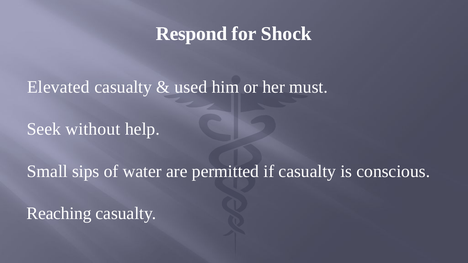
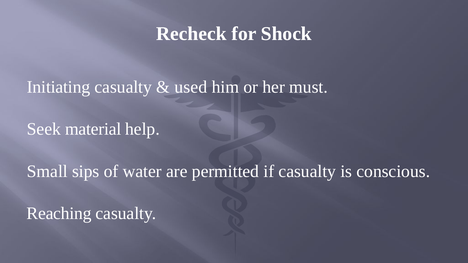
Respond: Respond -> Recheck
Elevated: Elevated -> Initiating
without: without -> material
